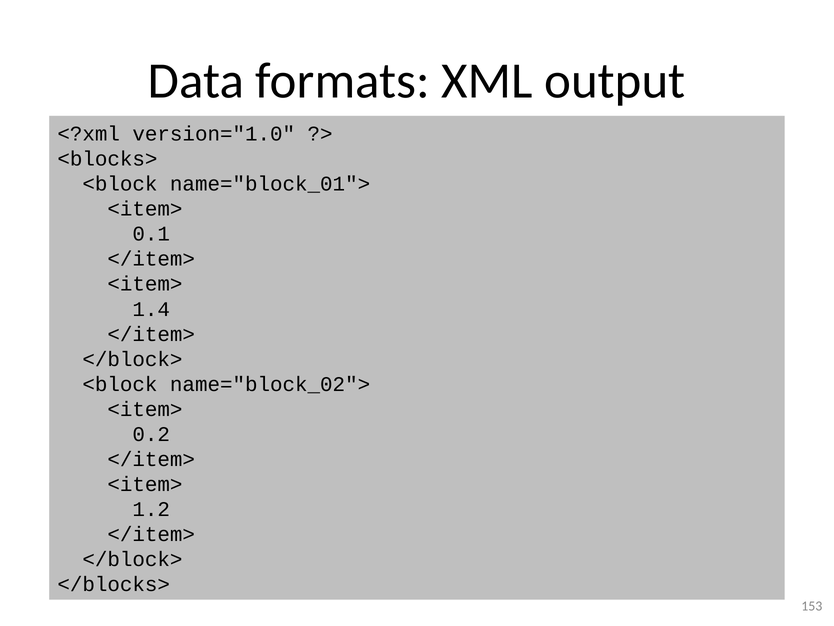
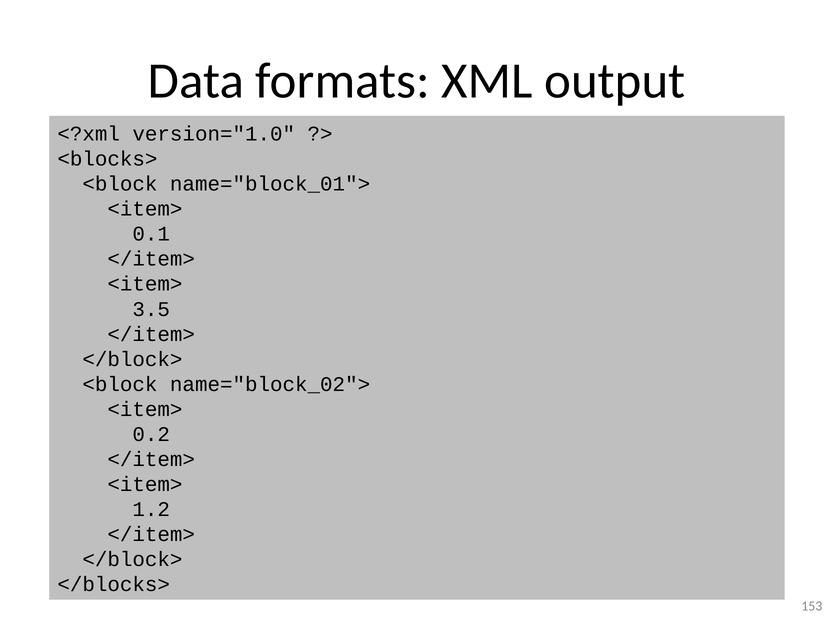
1.4: 1.4 -> 3.5
